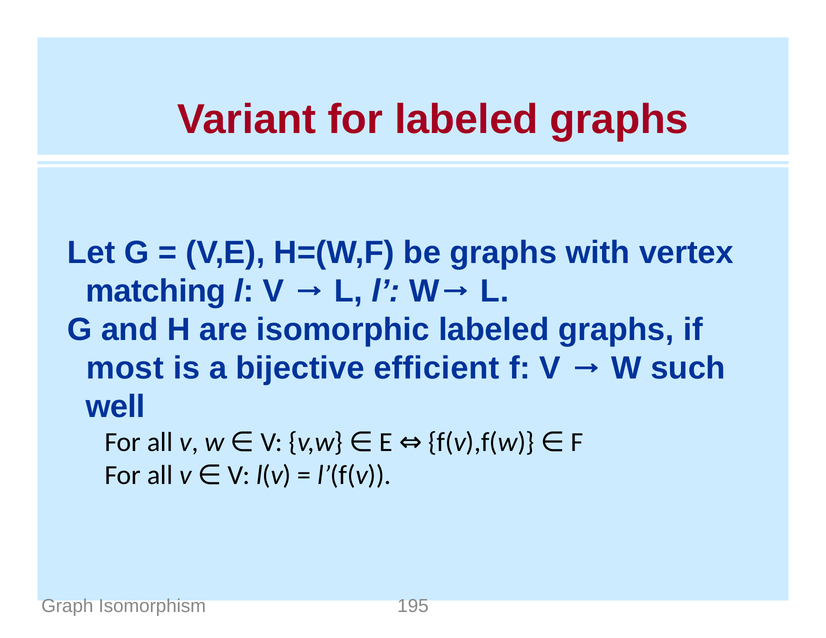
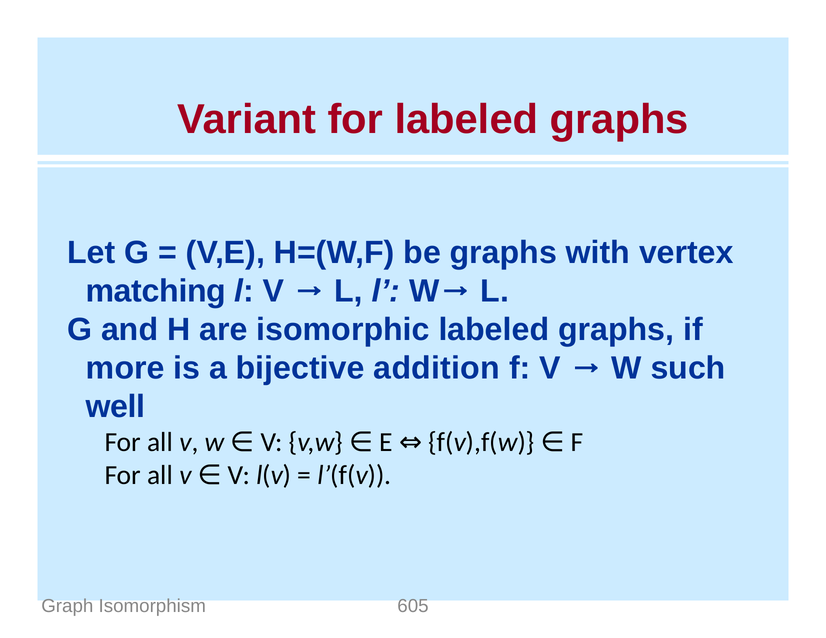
most: most -> more
efficient: efficient -> addition
195: 195 -> 605
